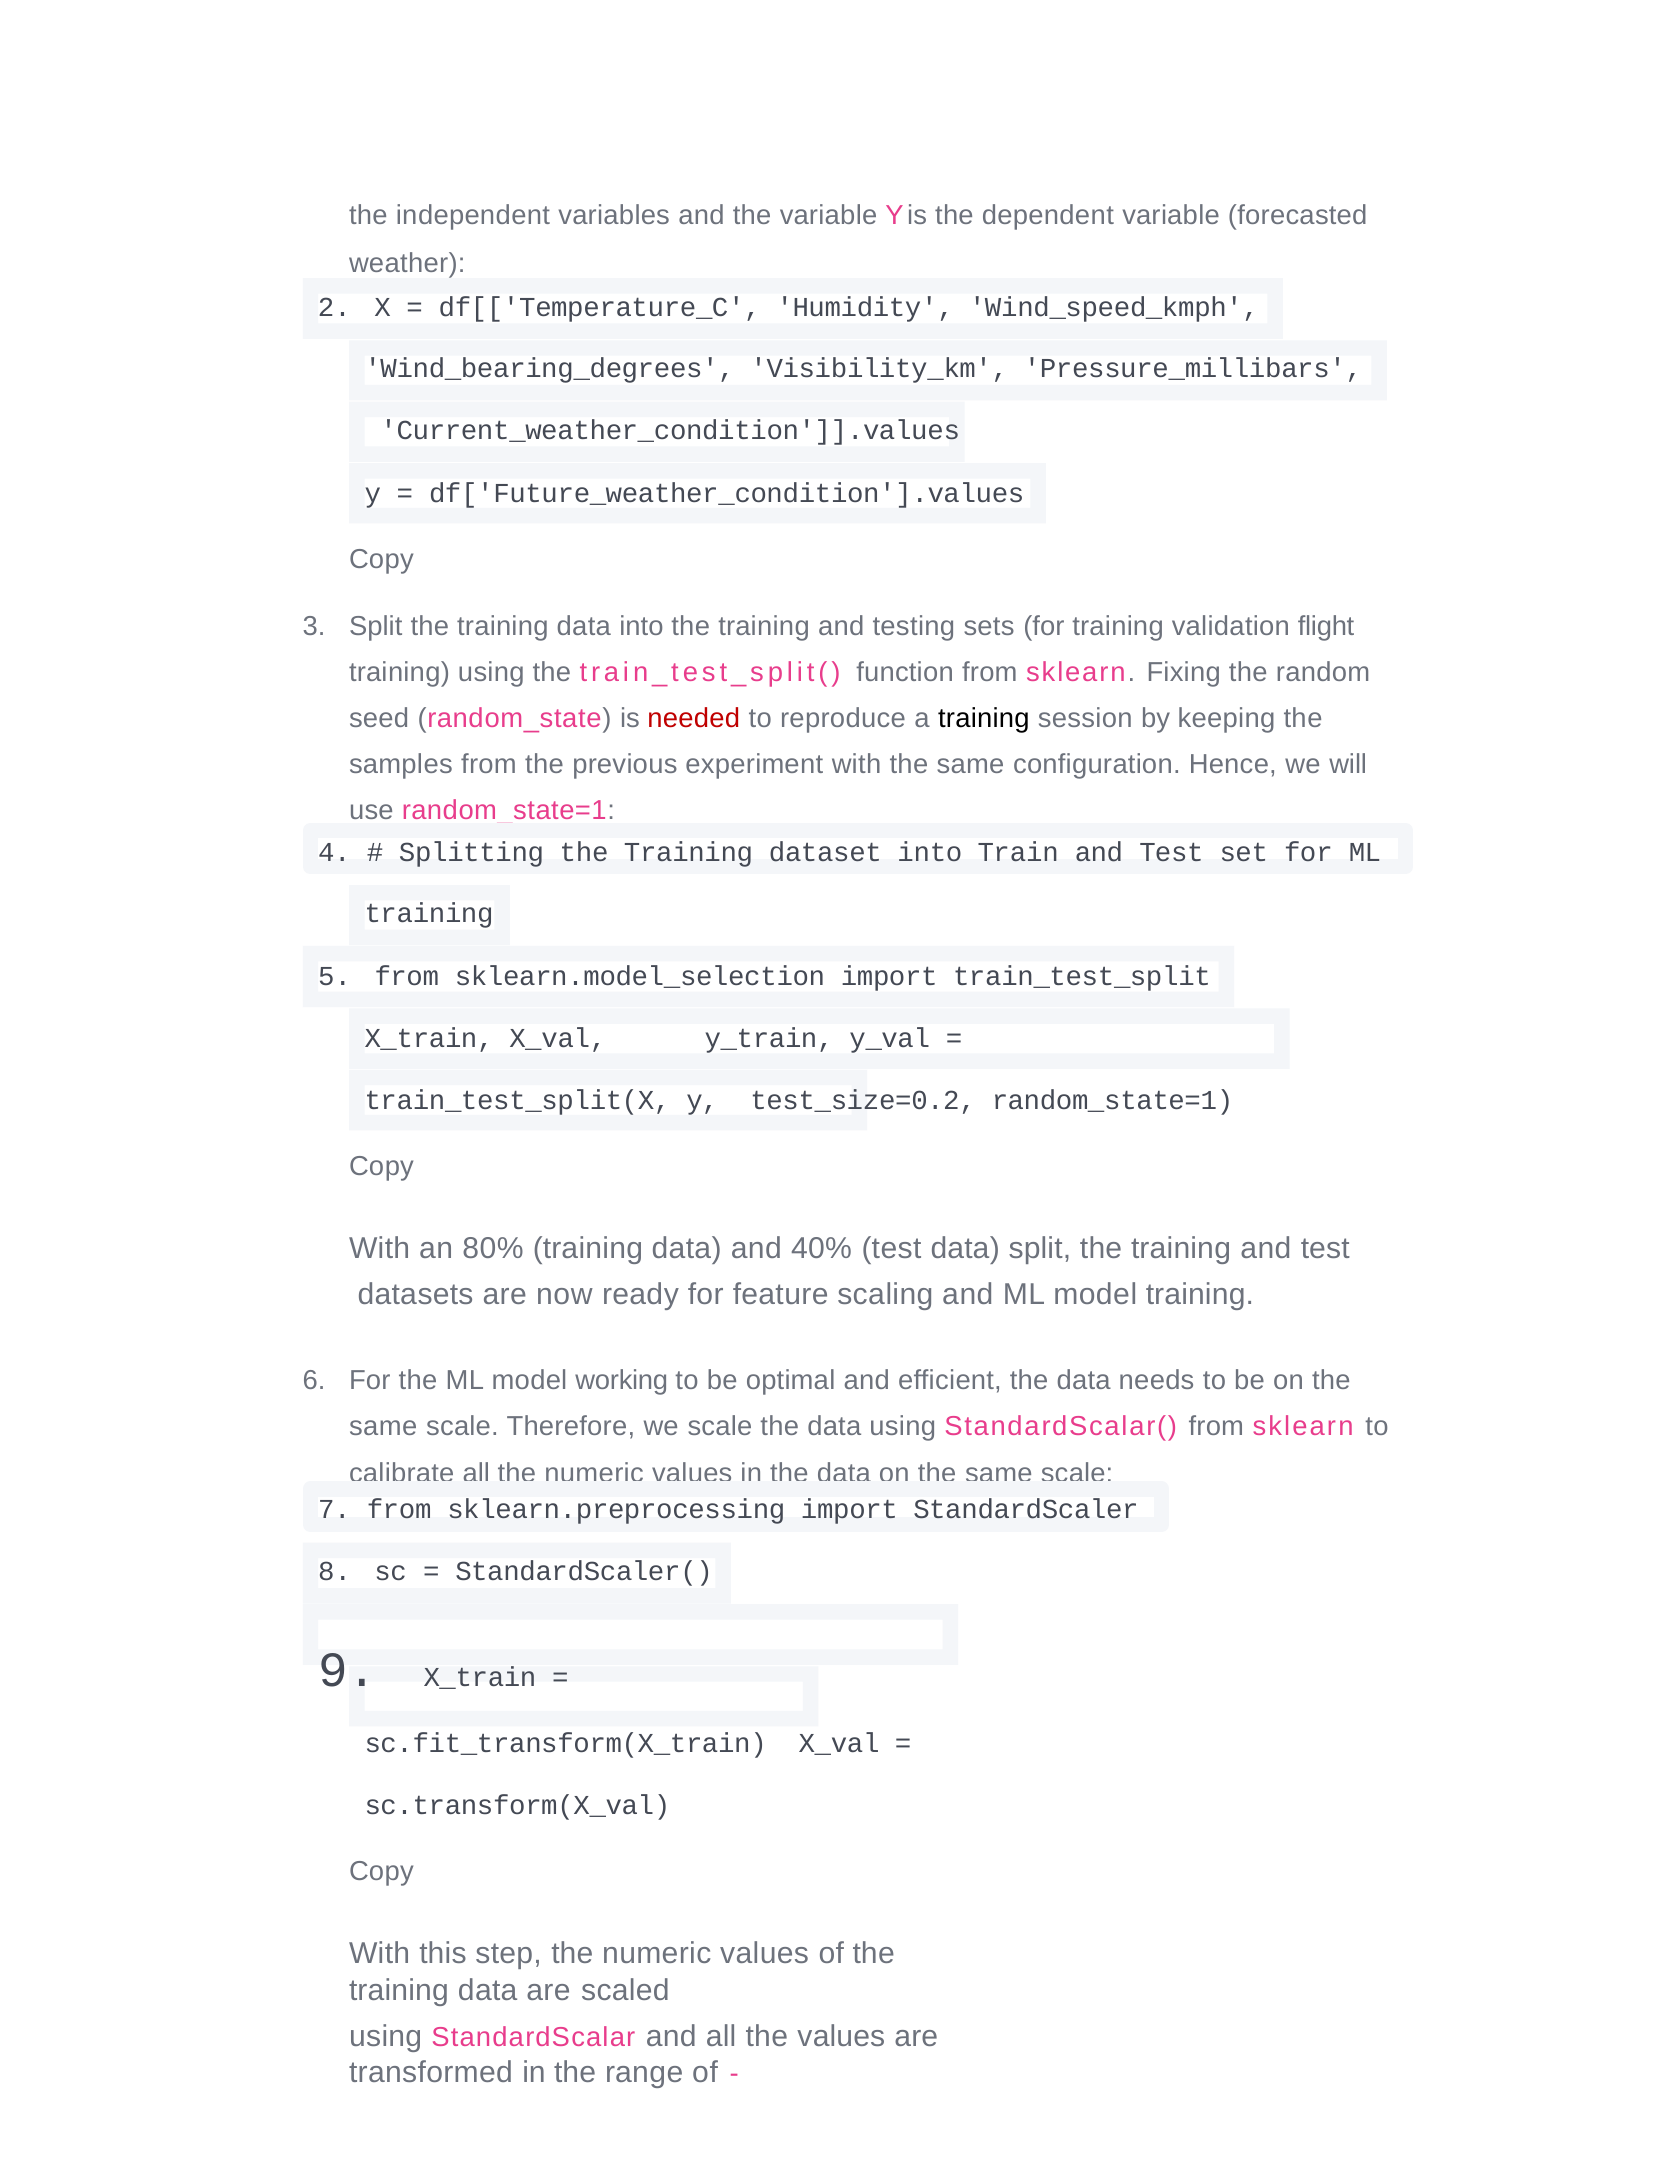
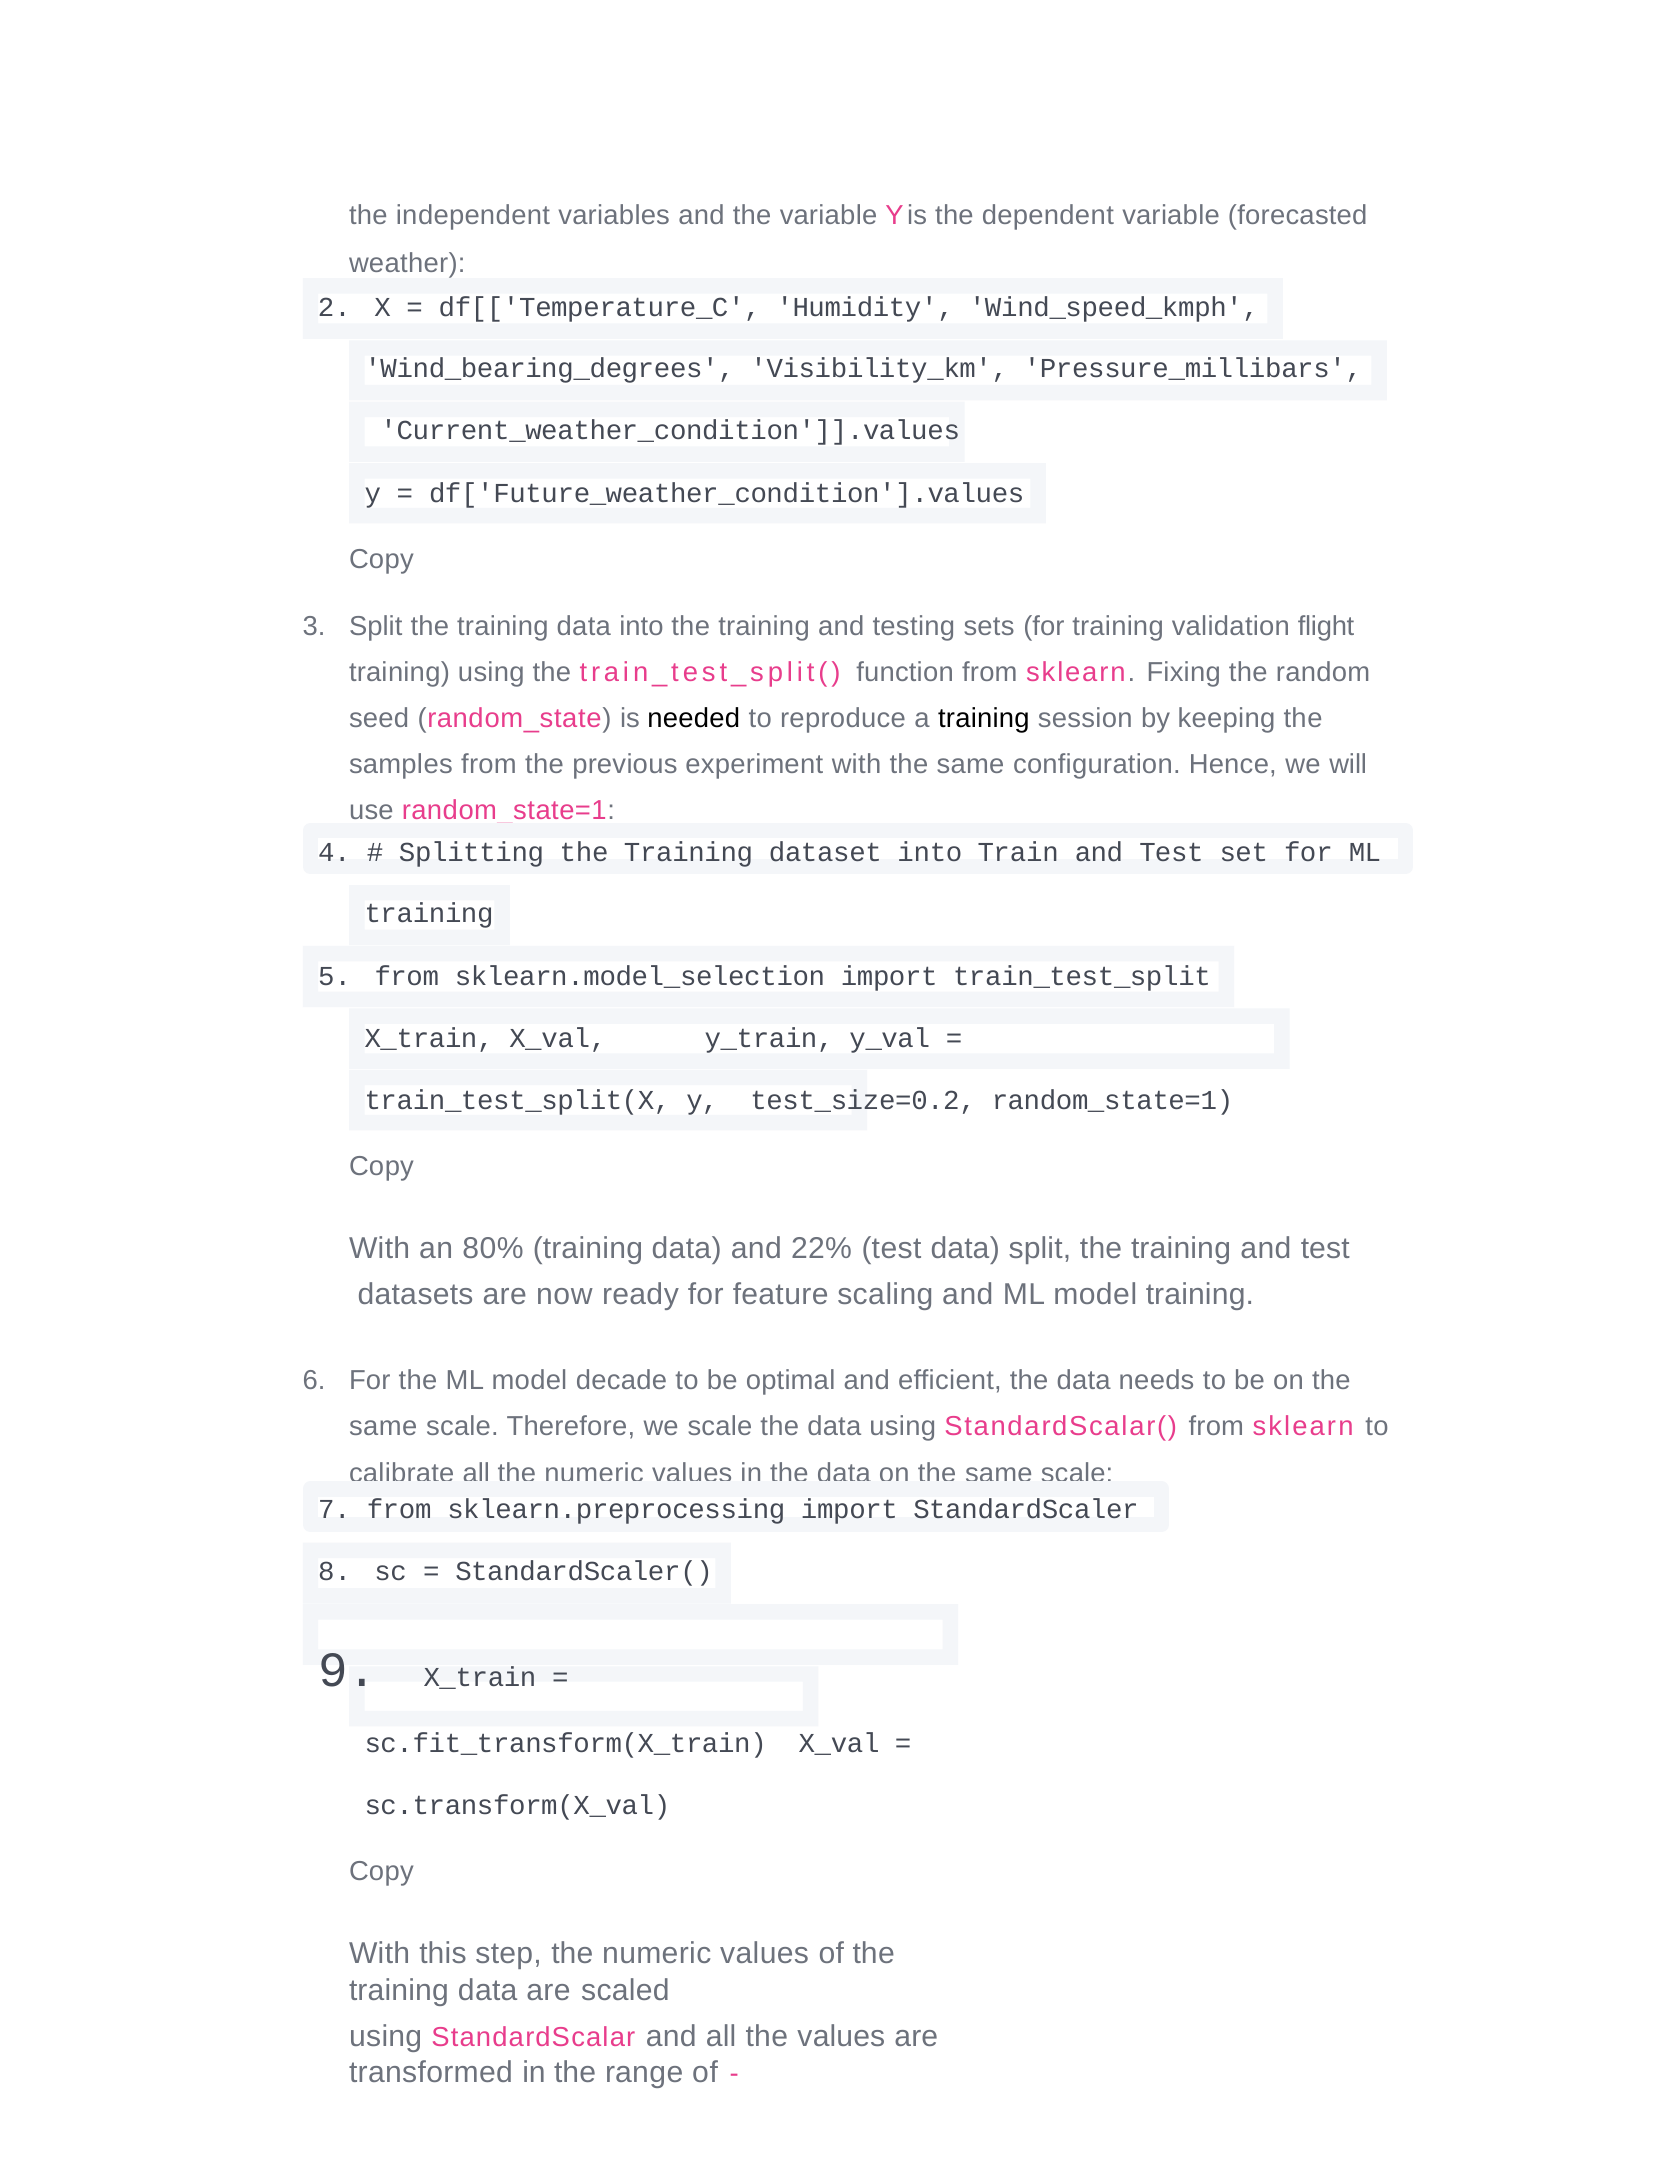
needed colour: red -> black
40%: 40% -> 22%
working: working -> decade
